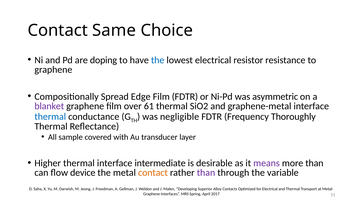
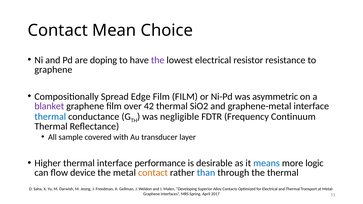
Same: Same -> Mean
the at (158, 60) colour: blue -> purple
Film FDTR: FDTR -> FILM
61: 61 -> 42
Thoroughly: Thoroughly -> Continuum
intermediate: intermediate -> performance
means colour: purple -> blue
more than: than -> logic
than at (206, 173) colour: purple -> blue
the variable: variable -> thermal
